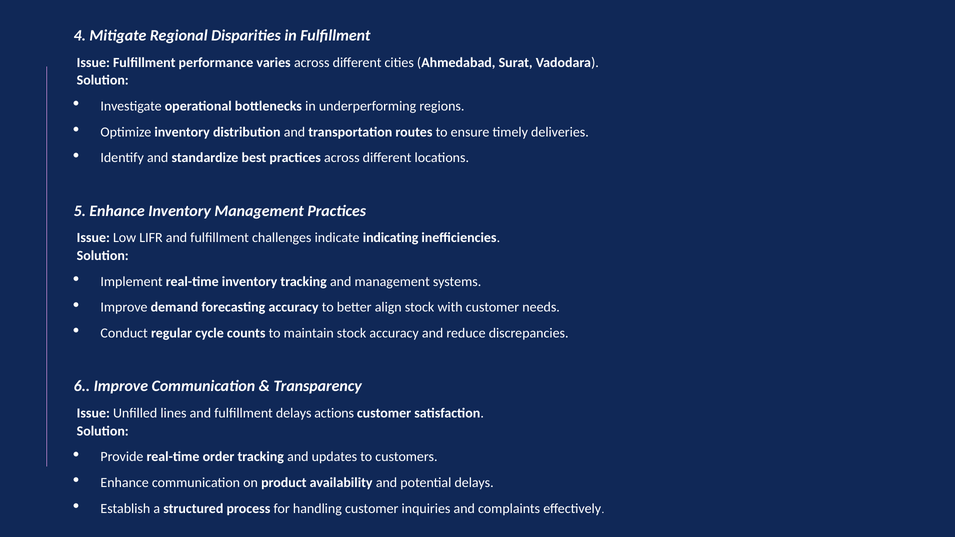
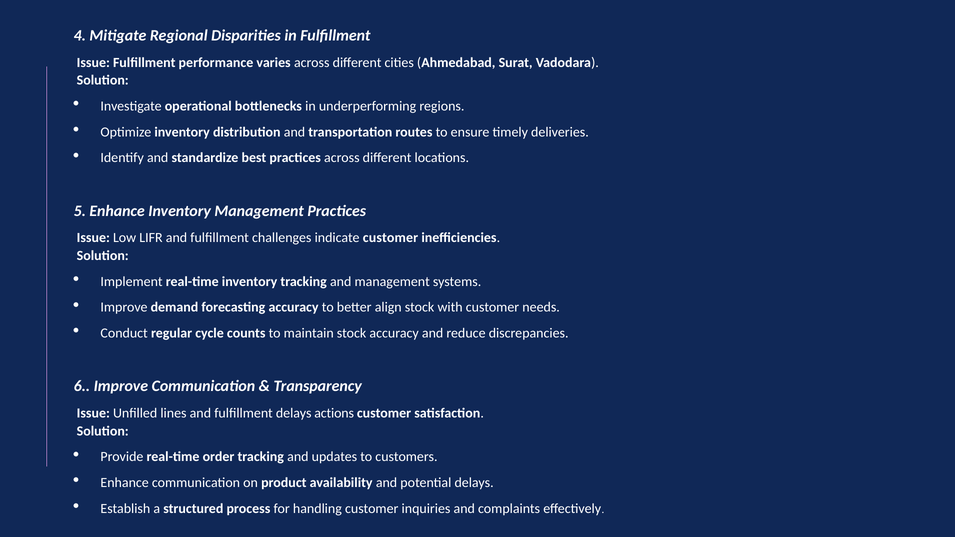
indicate indicating: indicating -> customer
